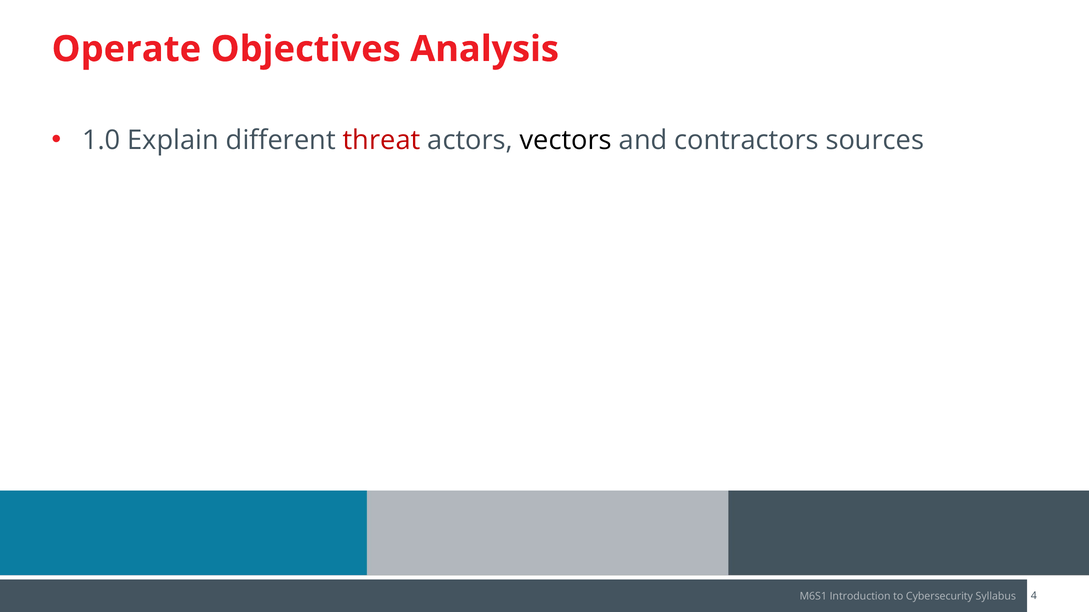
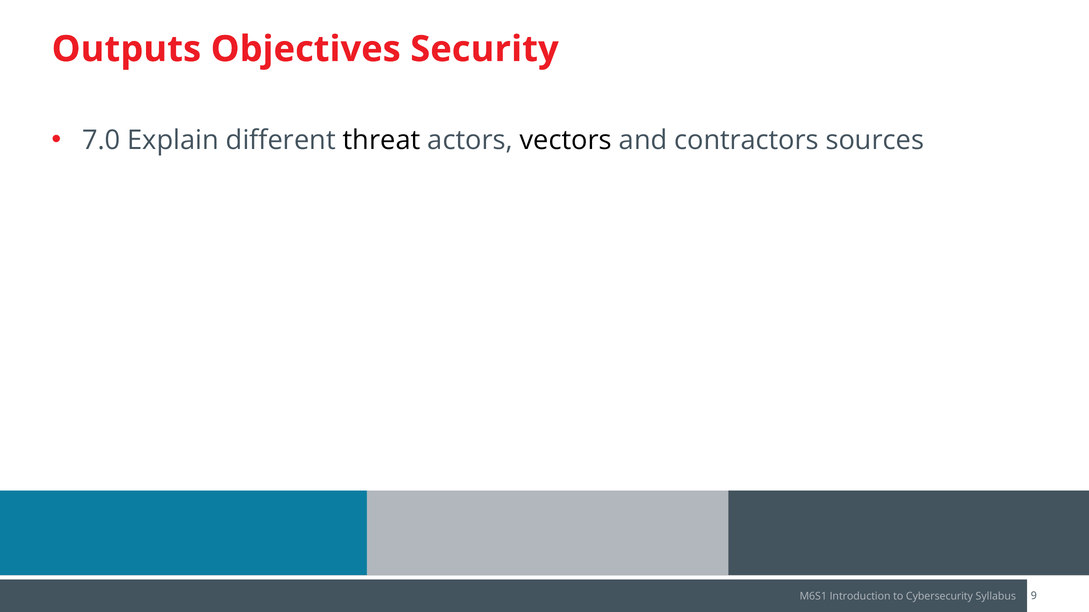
Operate: Operate -> Outputs
Analysis: Analysis -> Security
1.0: 1.0 -> 7.0
threat colour: red -> black
4: 4 -> 9
